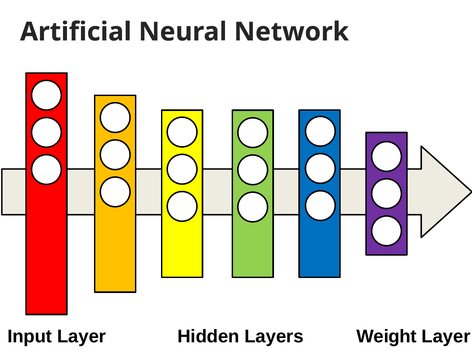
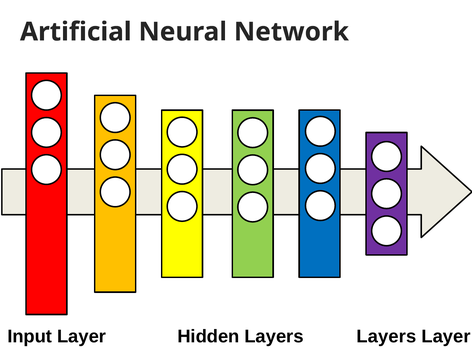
Layer Weight: Weight -> Layers
